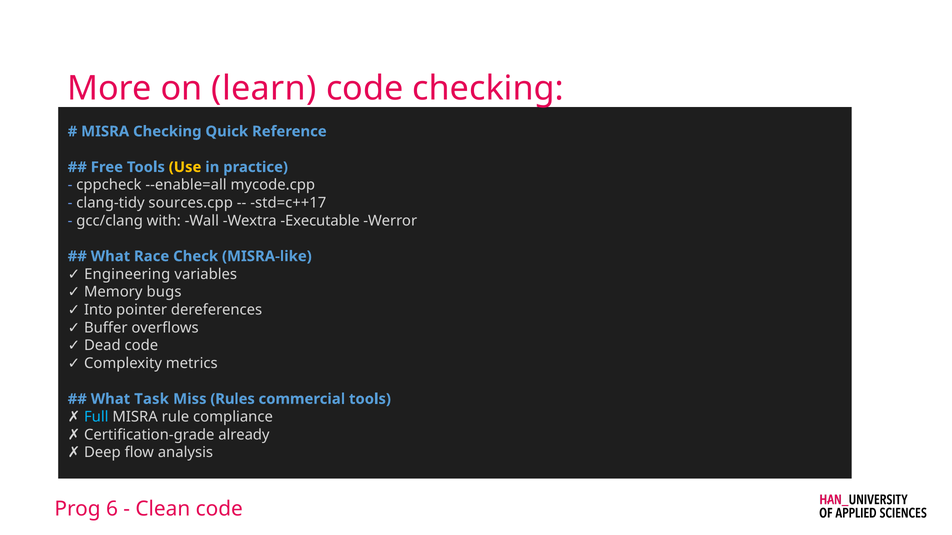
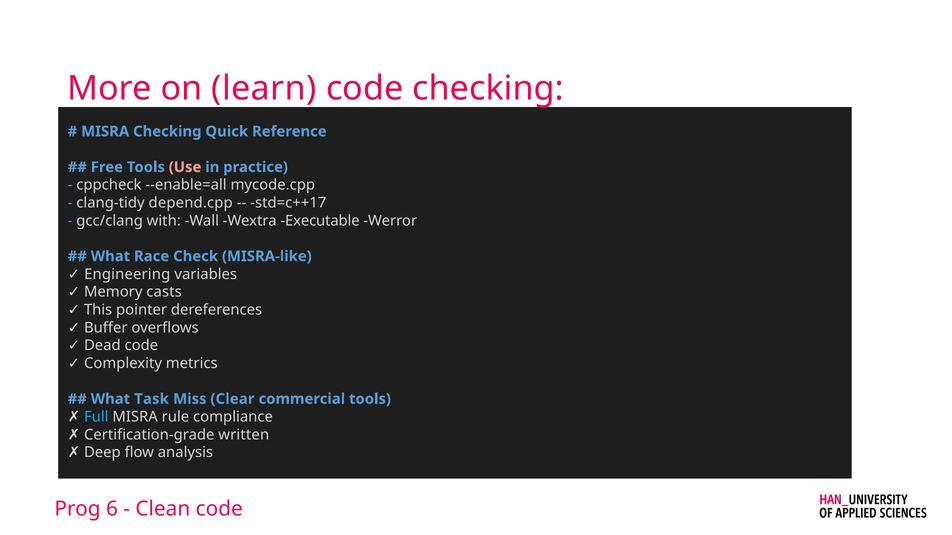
Use colour: yellow -> pink
sources.cpp: sources.cpp -> depend.cpp
bugs: bugs -> casts
Into: Into -> This
Rules: Rules -> Clear
already: already -> written
